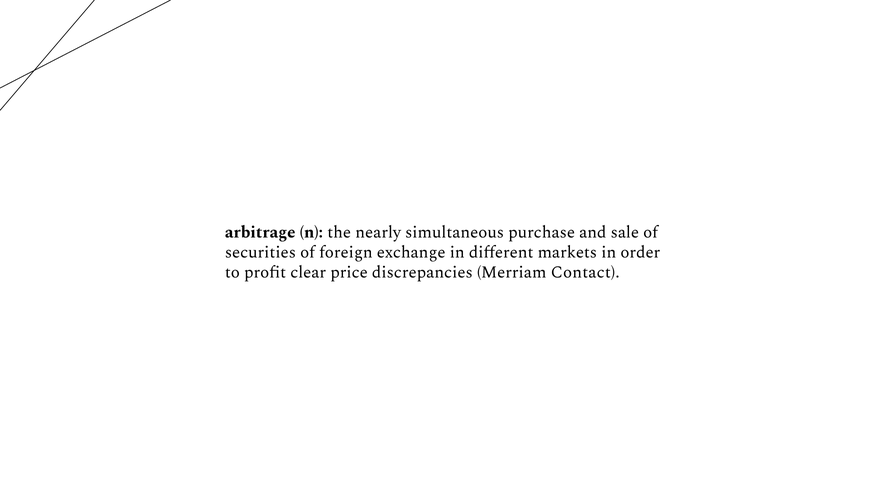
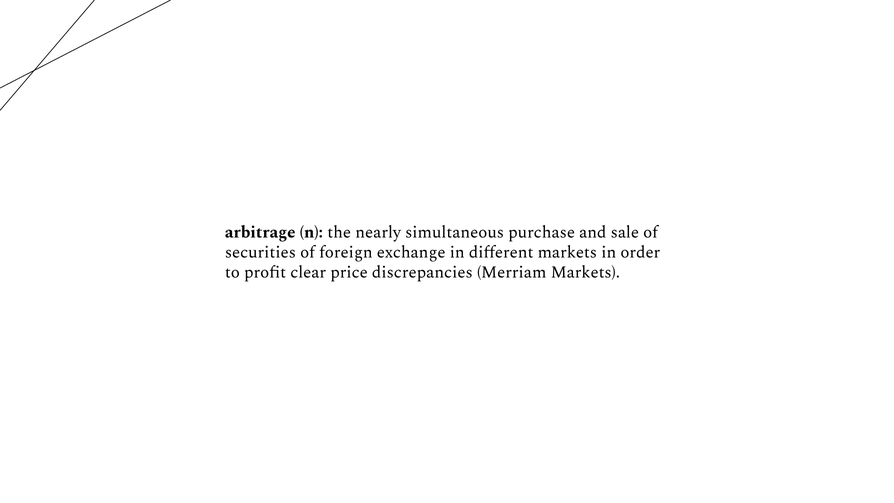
Merriam Contact: Contact -> Markets
